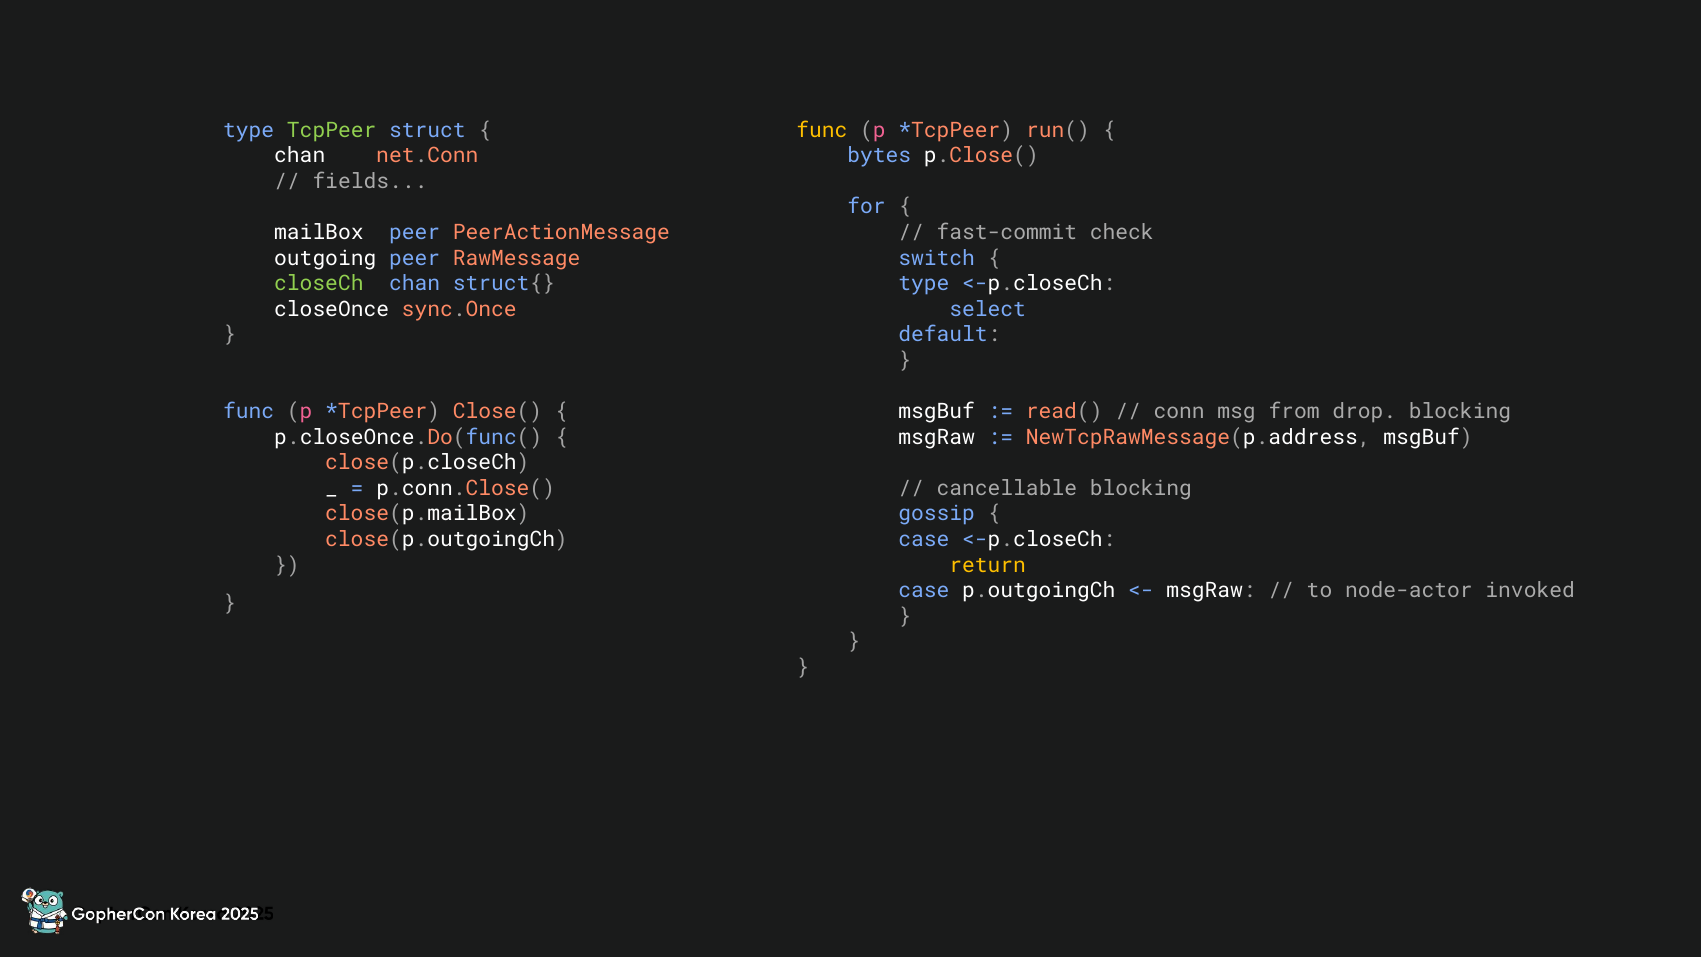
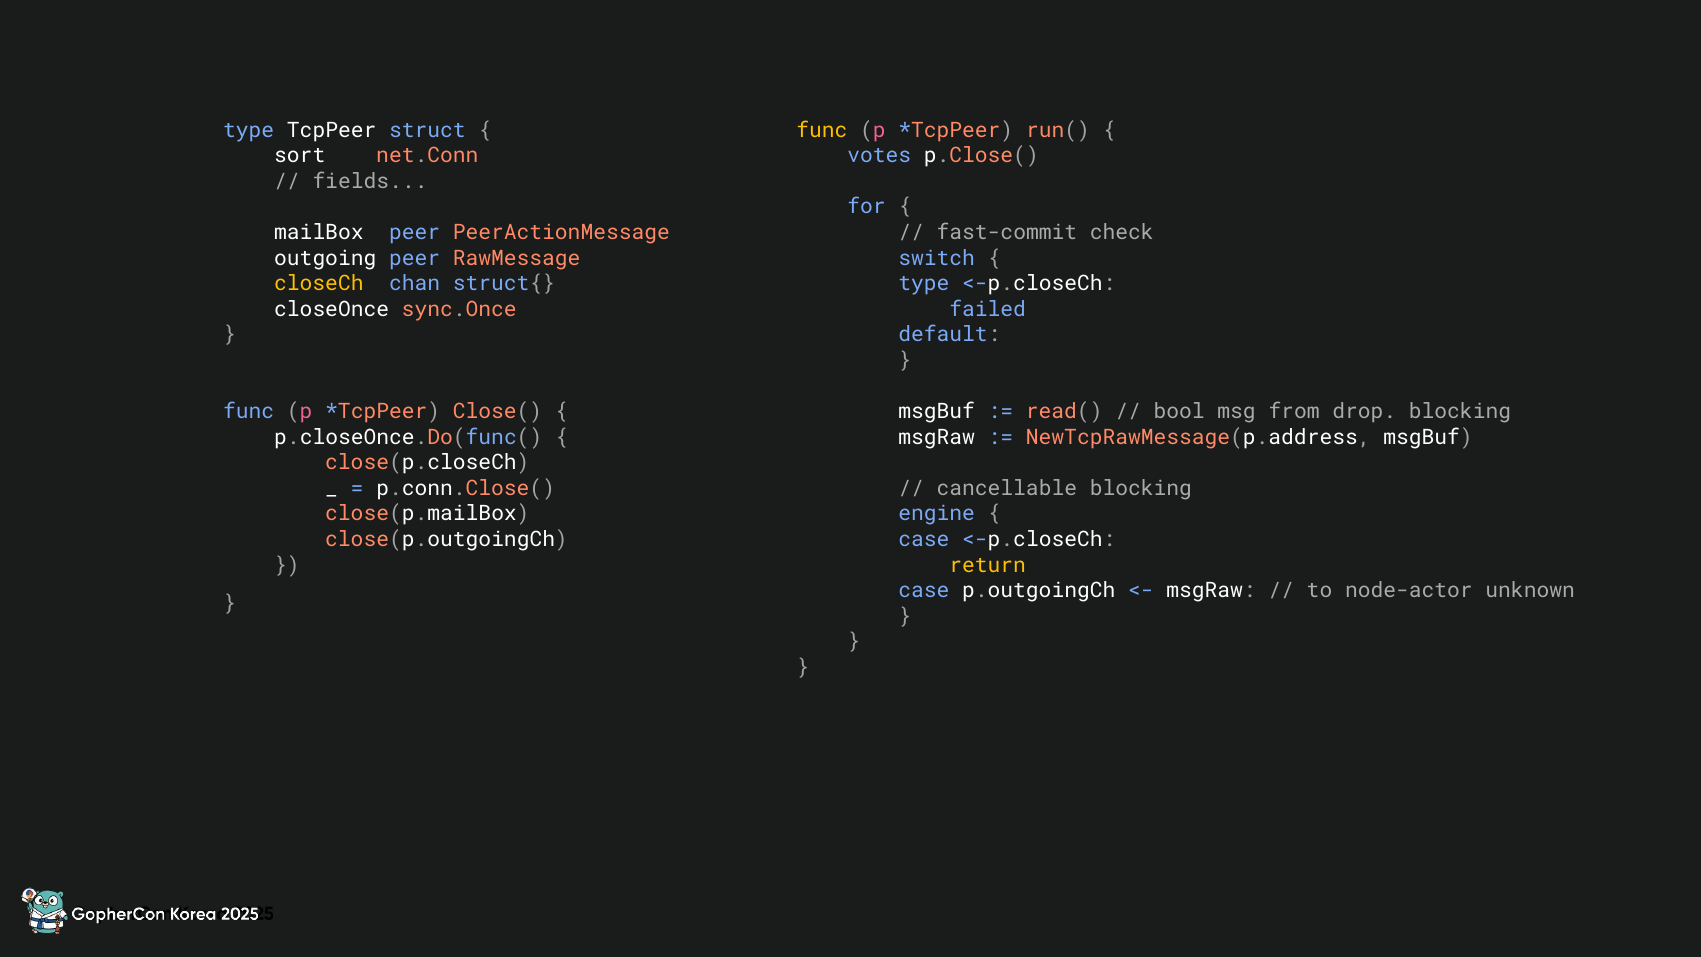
TcpPeer colour: light green -> white
chan at (300, 156): chan -> sort
bytes: bytes -> votes
closeCh colour: light green -> yellow
select: select -> failed
conn: conn -> bool
gossip: gossip -> engine
invoked: invoked -> unknown
